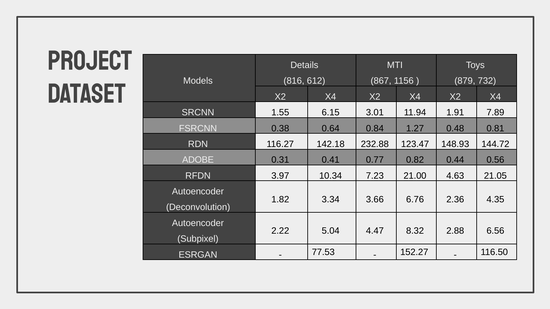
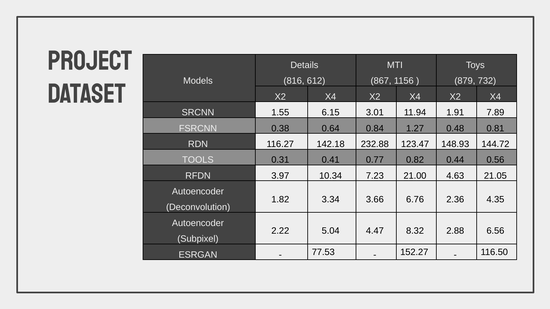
ADOBE: ADOBE -> TOOLS
